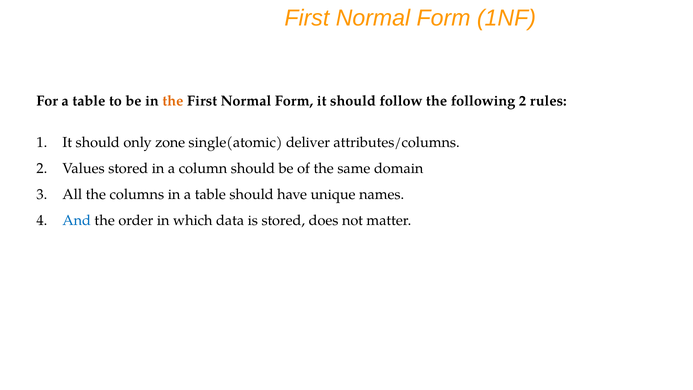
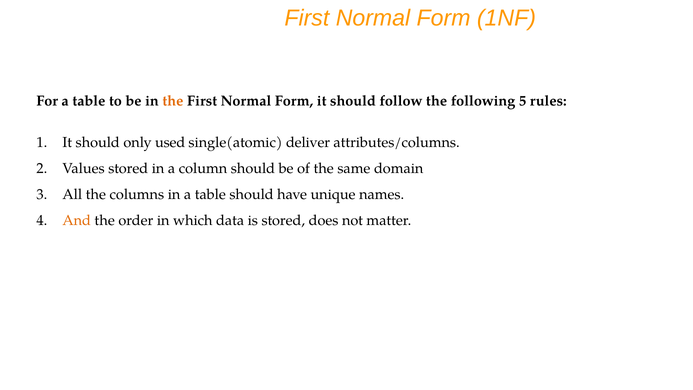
following 2: 2 -> 5
zone: zone -> used
And colour: blue -> orange
